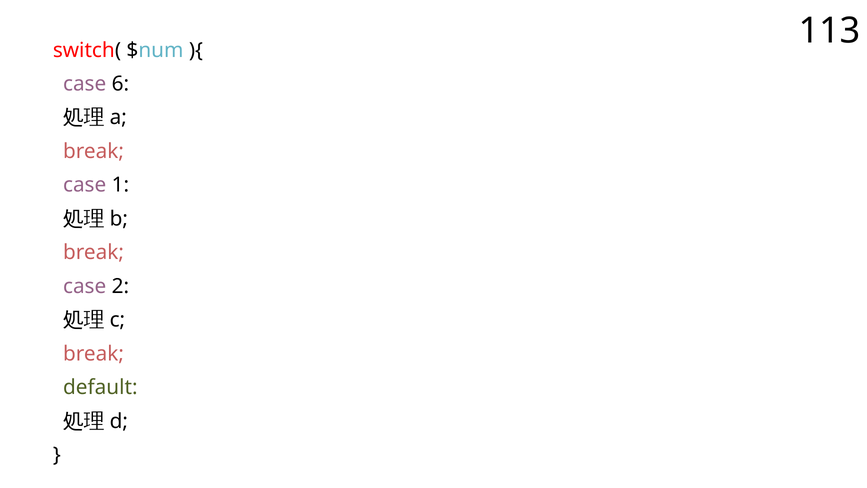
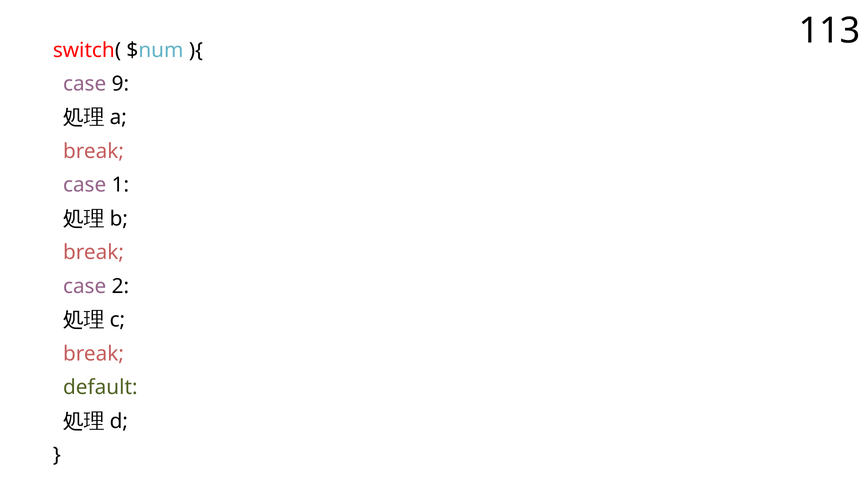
6: 6 -> 9
